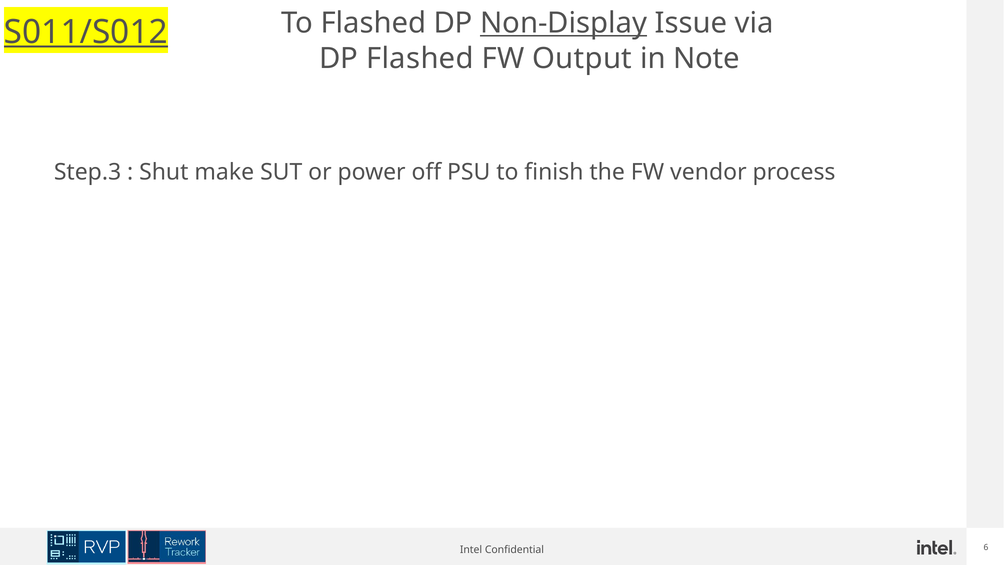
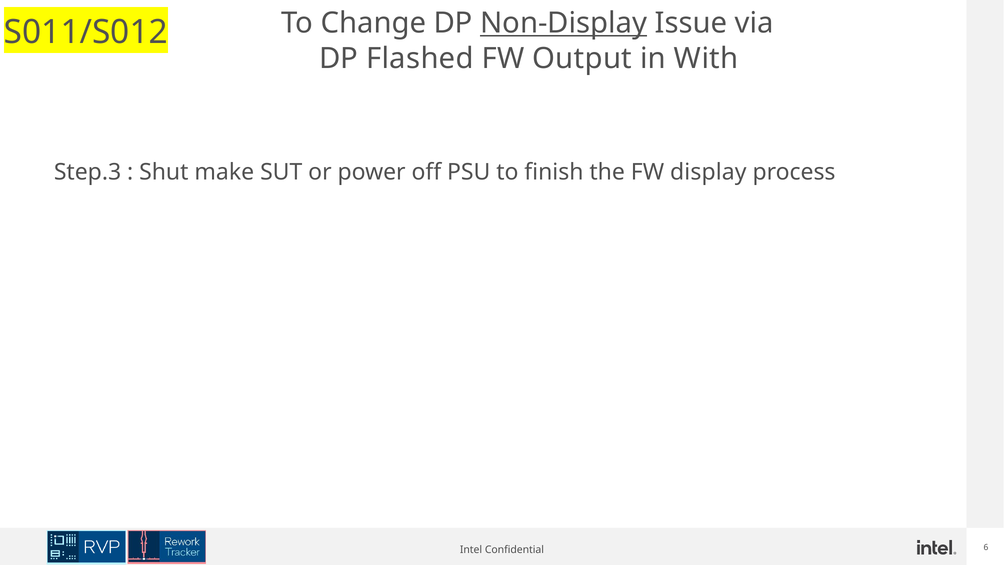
S011/S012 underline: present -> none
To Flashed: Flashed -> Change
Note: Note -> With
vendor: vendor -> display
